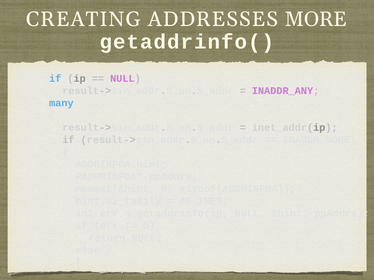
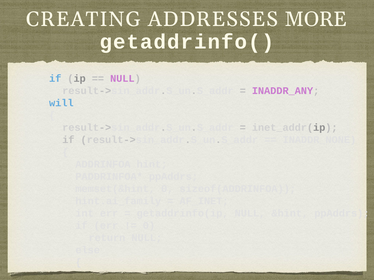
many: many -> will
